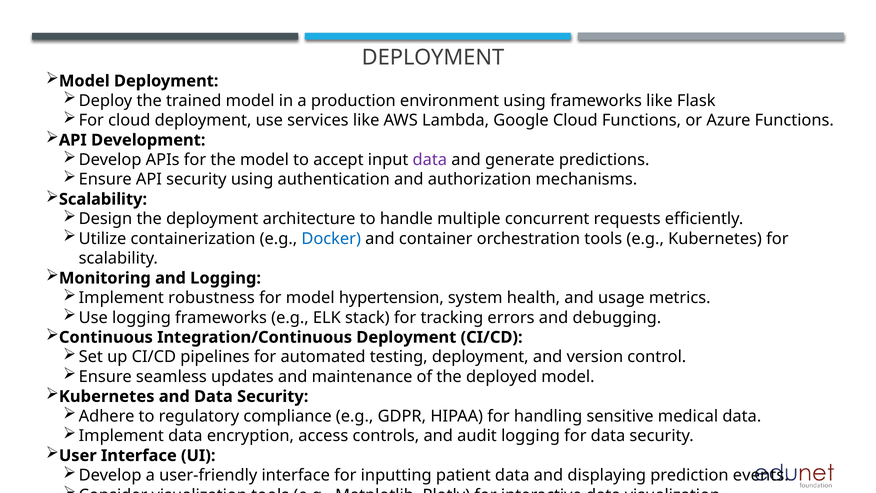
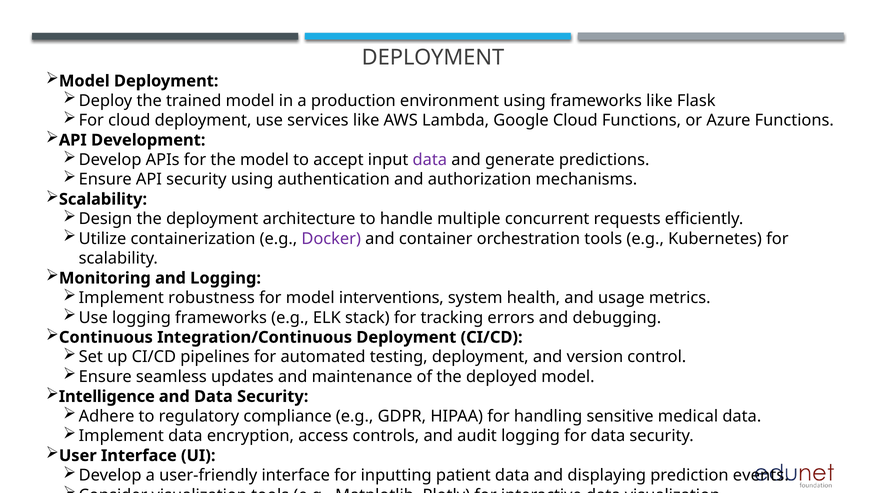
Docker colour: blue -> purple
hypertension: hypertension -> interventions
Kubernetes at (107, 396): Kubernetes -> Intelligence
